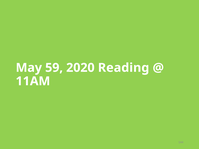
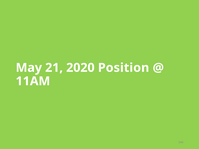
59: 59 -> 21
Reading: Reading -> Position
